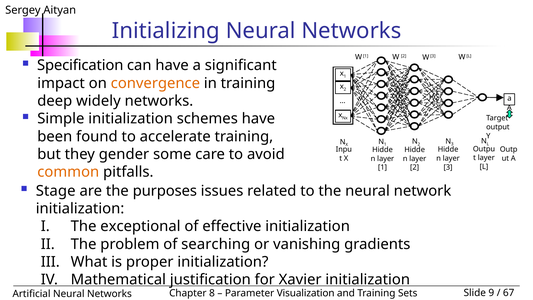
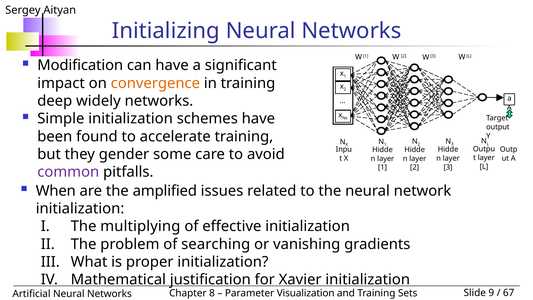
Specification: Specification -> Modification
common colour: orange -> purple
Stage: Stage -> When
purposes: purposes -> amplified
exceptional: exceptional -> multiplying
